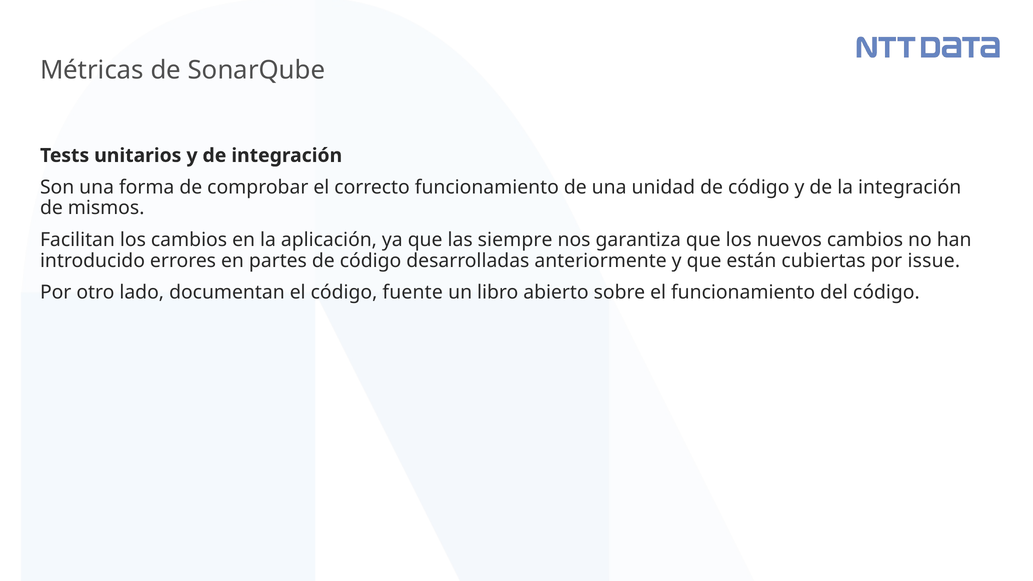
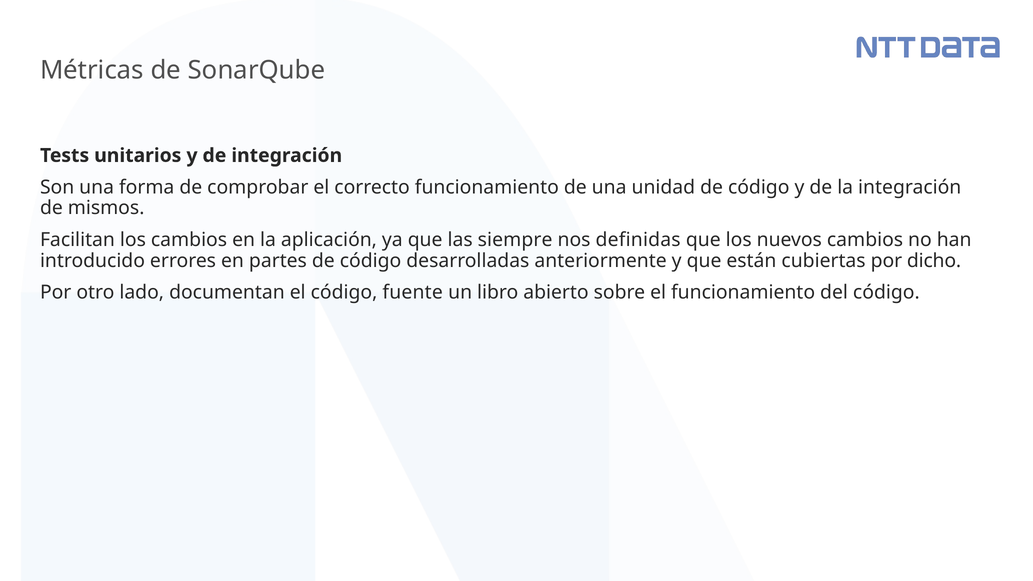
garantiza: garantiza -> definidas
issue: issue -> dicho
